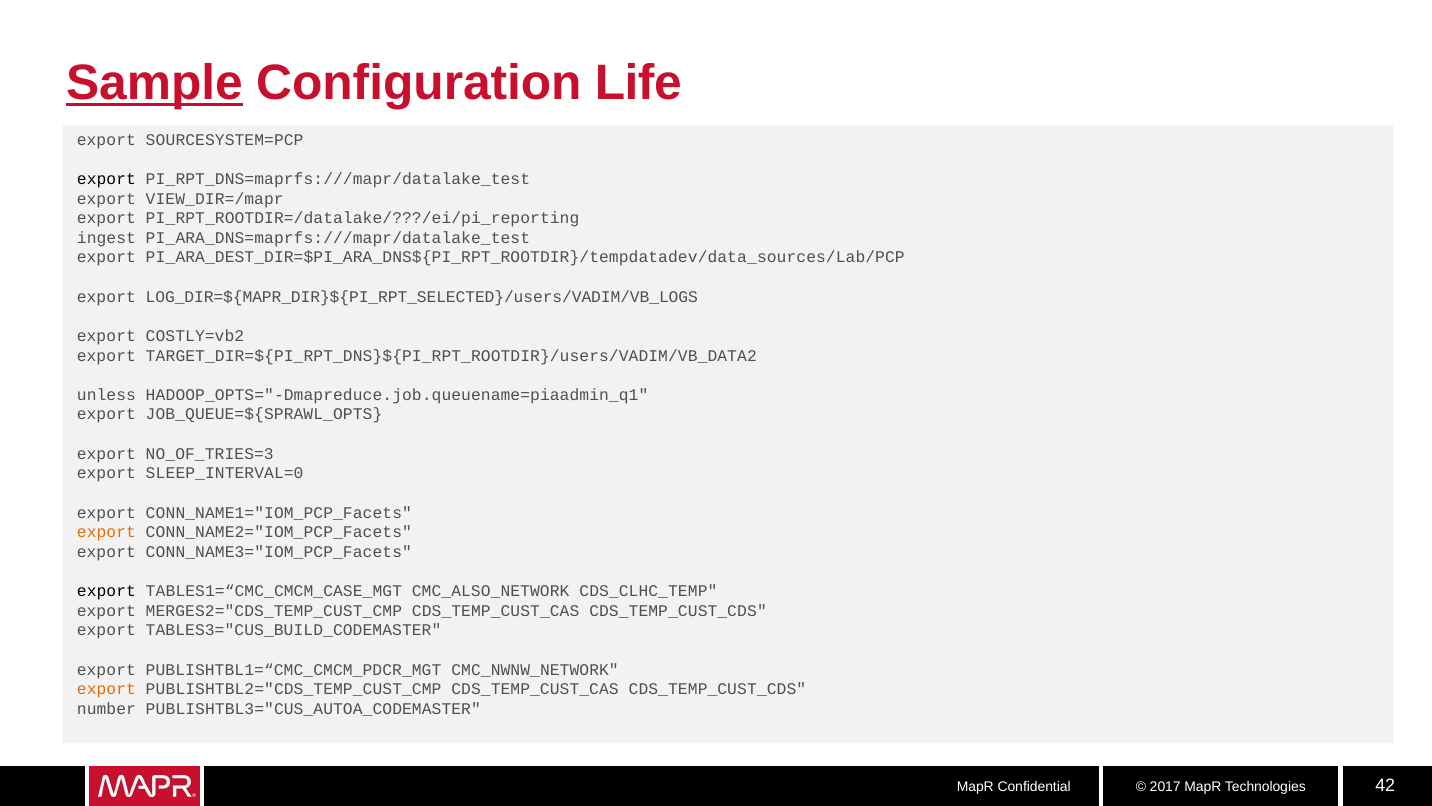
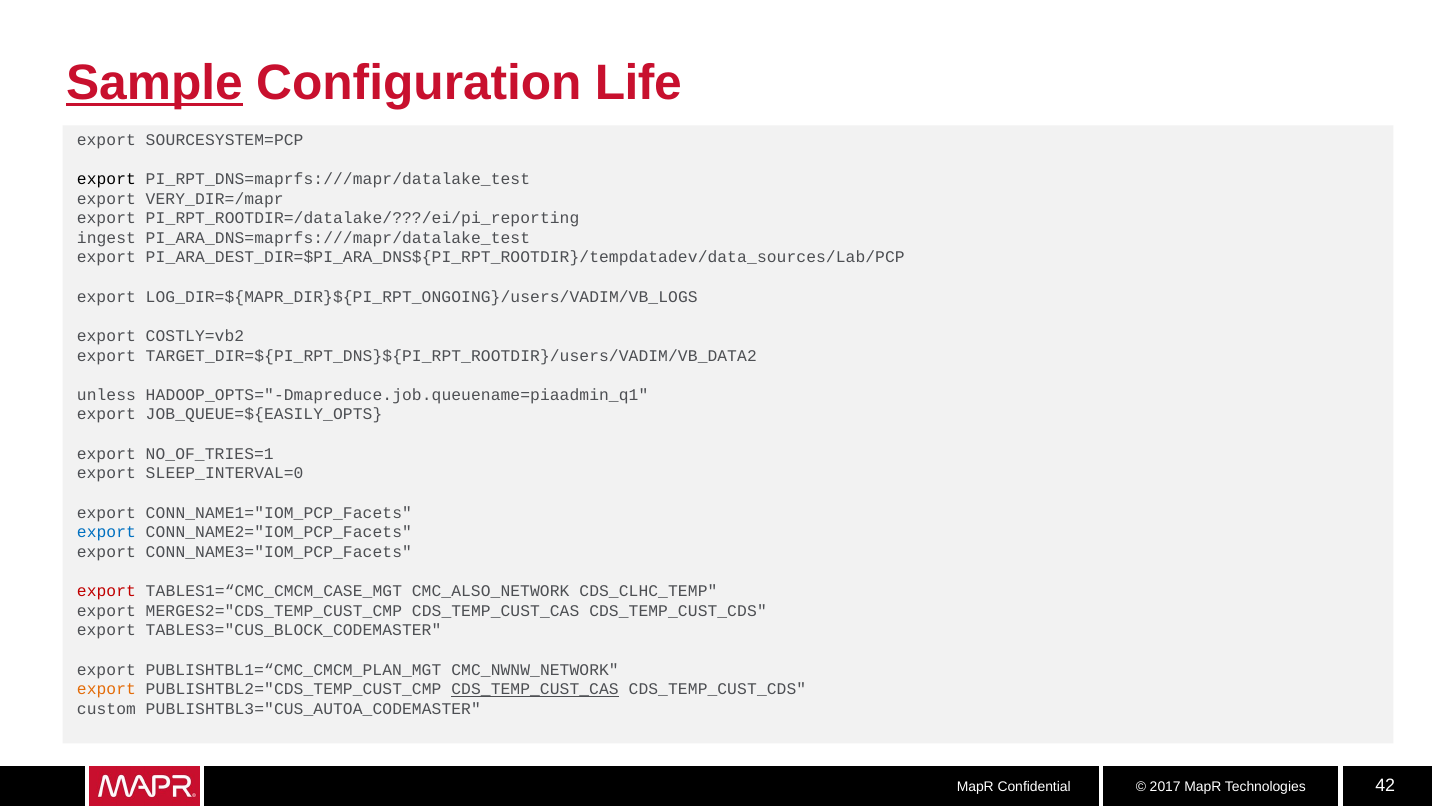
VIEW_DIR=/mapr: VIEW_DIR=/mapr -> VERY_DIR=/mapr
LOG_DIR=${MAPR_DIR}${PI_RPT_SELECTED}/users/VADIM/VB_LOGS: LOG_DIR=${MAPR_DIR}${PI_RPT_SELECTED}/users/VADIM/VB_LOGS -> LOG_DIR=${MAPR_DIR}${PI_RPT_ONGOING}/users/VADIM/VB_LOGS
JOB_QUEUE=${SPRAWL_OPTS: JOB_QUEUE=${SPRAWL_OPTS -> JOB_QUEUE=${EASILY_OPTS
NO_OF_TRIES=3: NO_OF_TRIES=3 -> NO_OF_TRIES=1
export at (106, 532) colour: orange -> blue
export at (106, 591) colour: black -> red
TABLES3="CUS_BUILD_CODEMASTER: TABLES3="CUS_BUILD_CODEMASTER -> TABLES3="CUS_BLOCK_CODEMASTER
PUBLISHTBL1=“CMC_CMCM_PDCR_MGT: PUBLISHTBL1=“CMC_CMCM_PDCR_MGT -> PUBLISHTBL1=“CMC_CMCM_PLAN_MGT
CDS_TEMP_CUST_CAS at (535, 689) underline: none -> present
number: number -> custom
